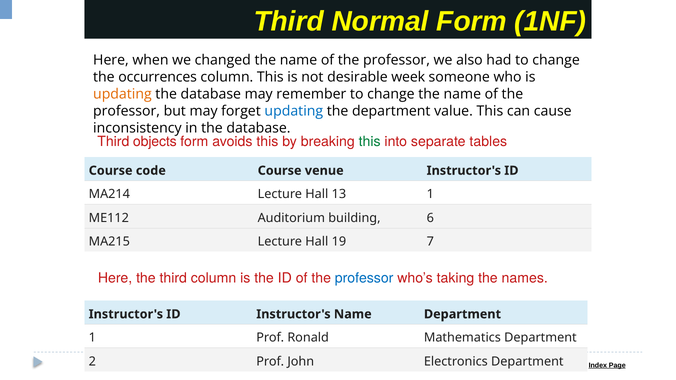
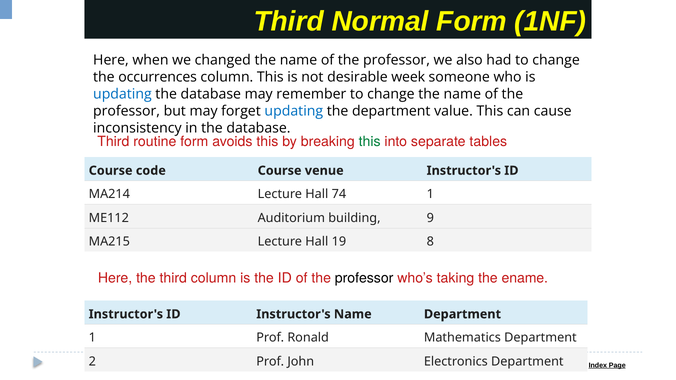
updating at (122, 94) colour: orange -> blue
objects: objects -> routine
13: 13 -> 74
6: 6 -> 9
7: 7 -> 8
professor at (364, 278) colour: blue -> black
names: names -> ename
